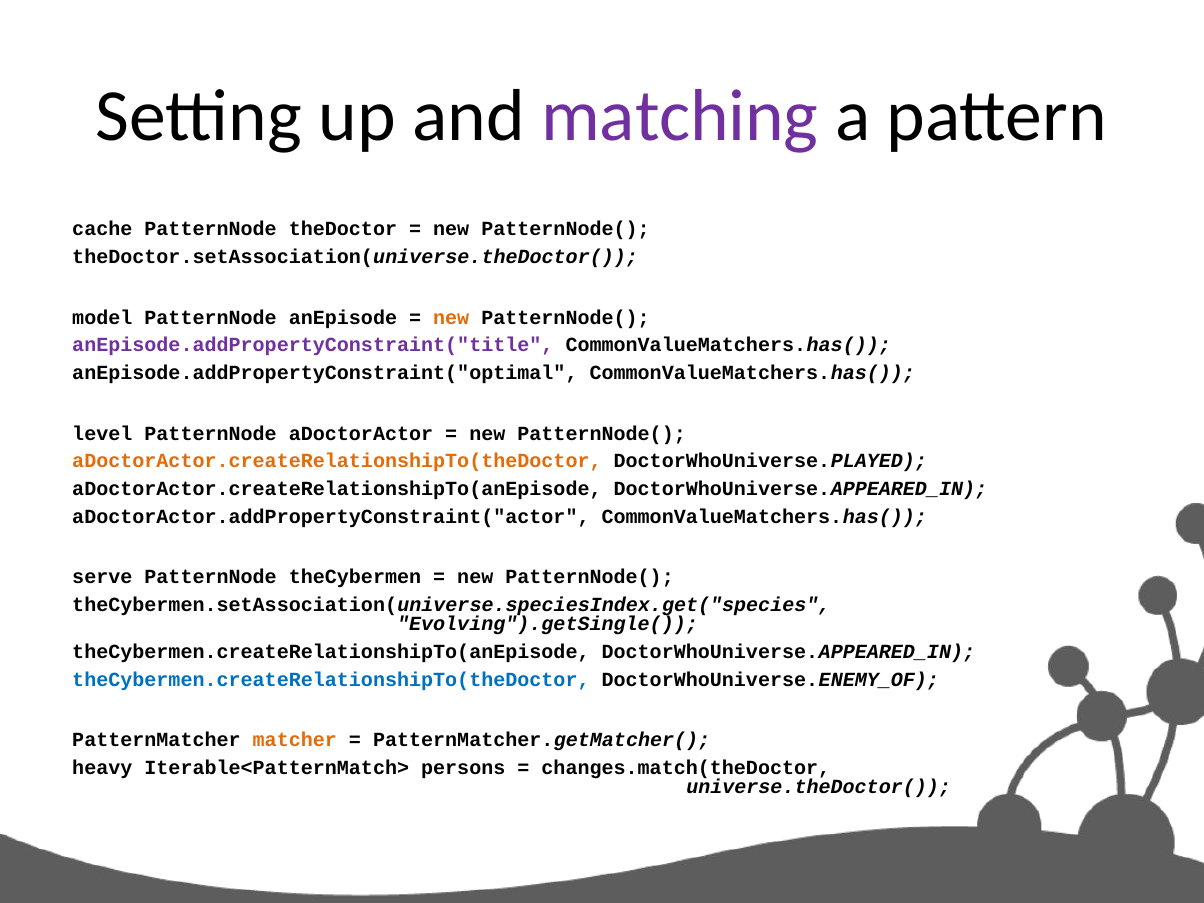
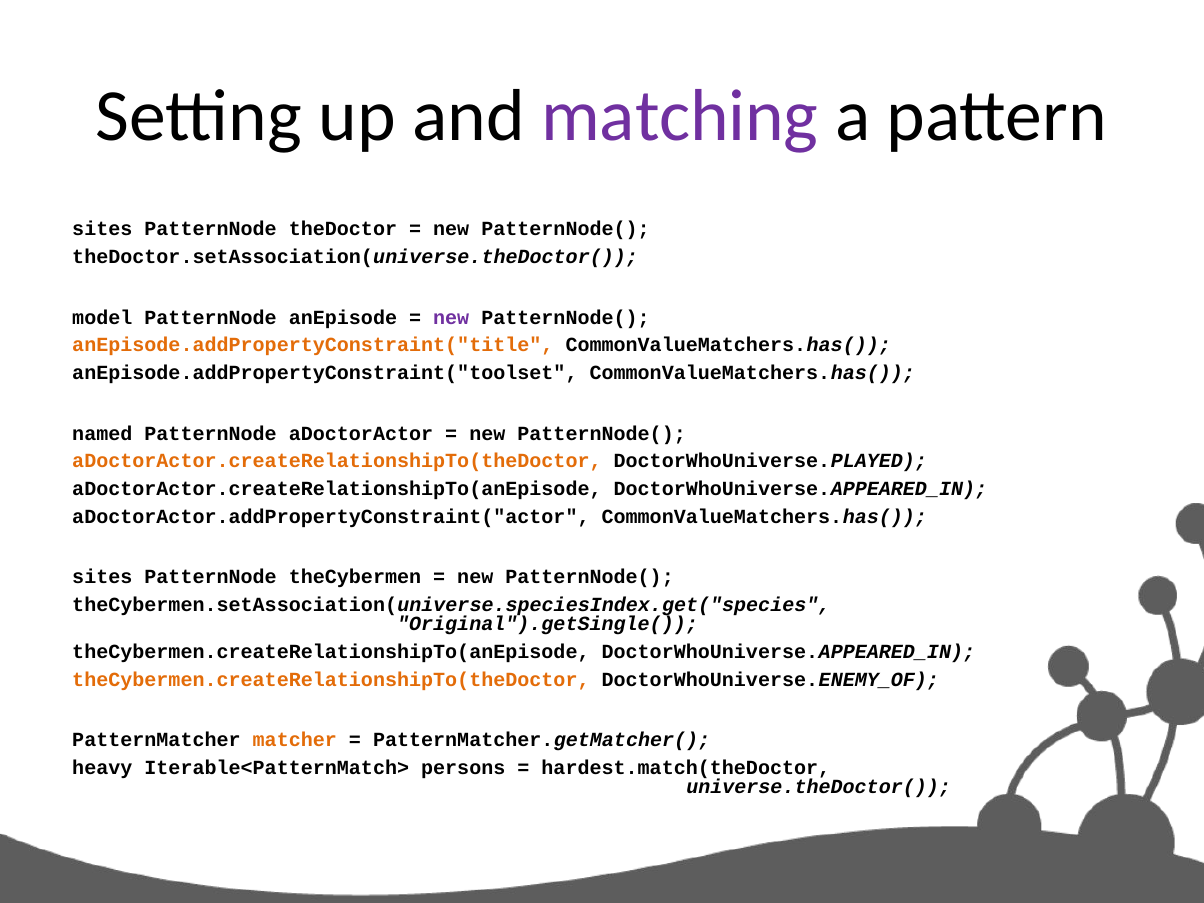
cache at (102, 229): cache -> sites
new at (451, 318) colour: orange -> purple
anEpisode.addPropertyConstraint("title colour: purple -> orange
anEpisode.addPropertyConstraint("optimal: anEpisode.addPropertyConstraint("optimal -> anEpisode.addPropertyConstraint("toolset
level: level -> named
serve at (102, 577): serve -> sites
Evolving").getSingle(: Evolving").getSingle( -> Original").getSingle(
theCybermen.createRelationshipTo(theDoctor colour: blue -> orange
changes.match(theDoctor: changes.match(theDoctor -> hardest.match(theDoctor
